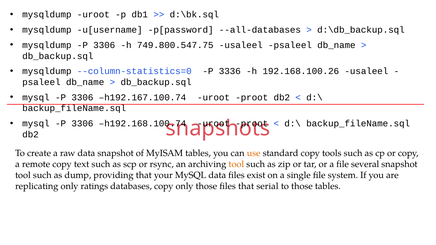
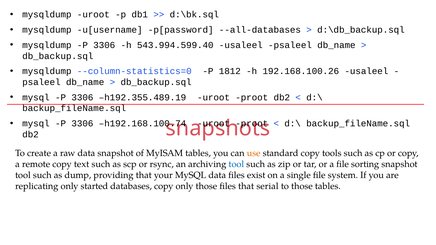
749.800.547.75: 749.800.547.75 -> 543.994.599.40
3336: 3336 -> 1812
h192.167.100.74: h192.167.100.74 -> h192.355.489.19
tool at (236, 164) colour: orange -> blue
several: several -> sorting
ratings: ratings -> started
